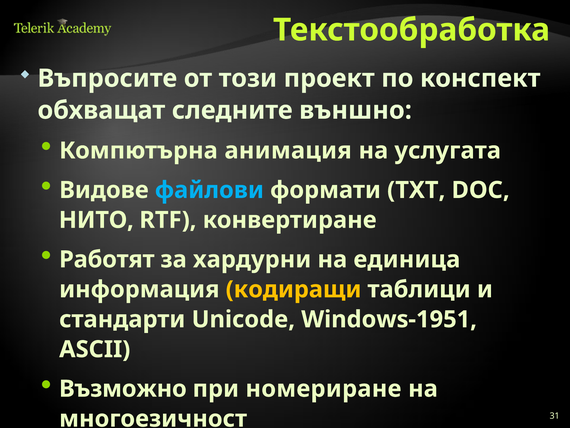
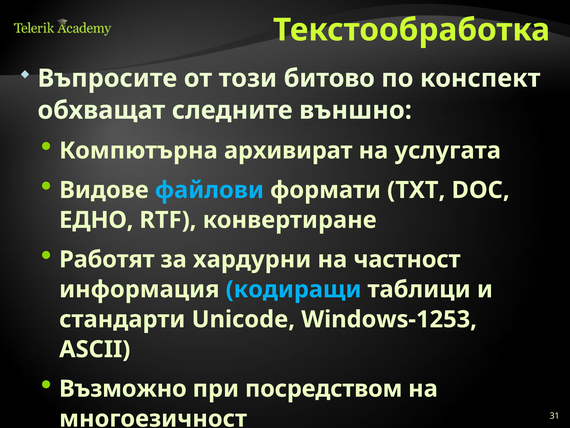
проект: проект -> битово
анимация: анимация -> архивират
НИТО: НИТО -> ЕДНО
единица: единица -> частност
кодиращи colour: yellow -> light blue
Windows-1951: Windows-1951 -> Windows-1253
номериране: номериране -> посредством
